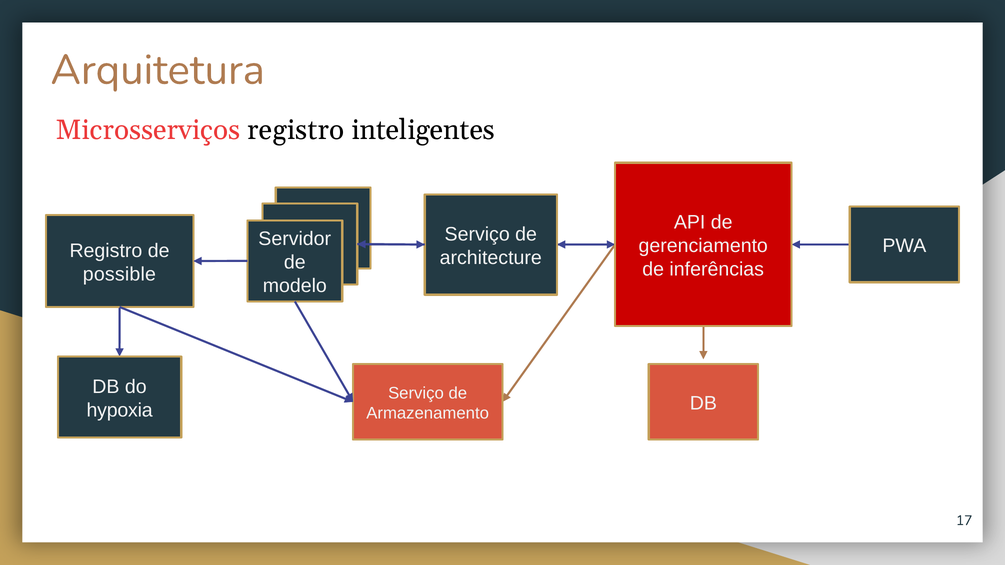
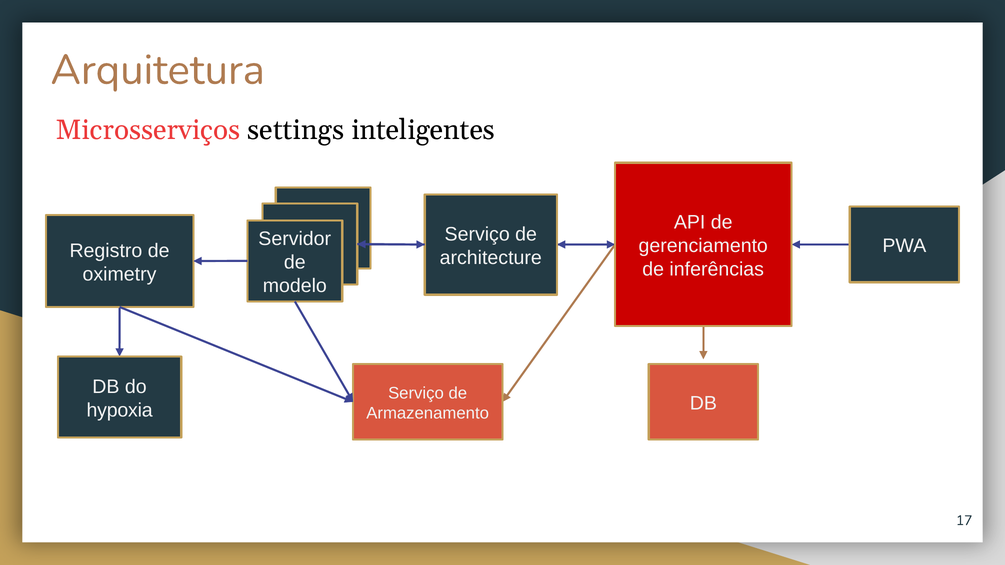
Microsserviços registro: registro -> settings
possible: possible -> oximetry
